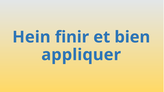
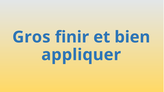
Hein: Hein -> Gros
